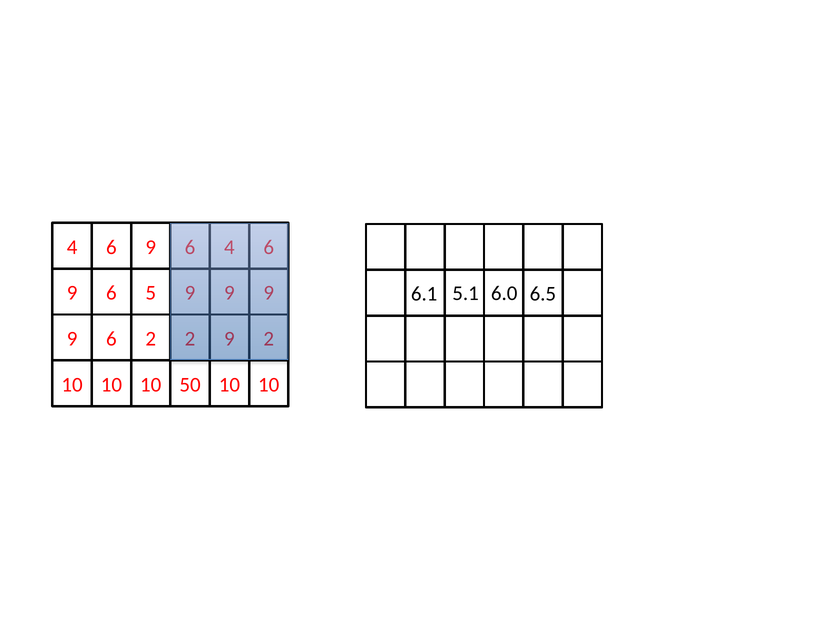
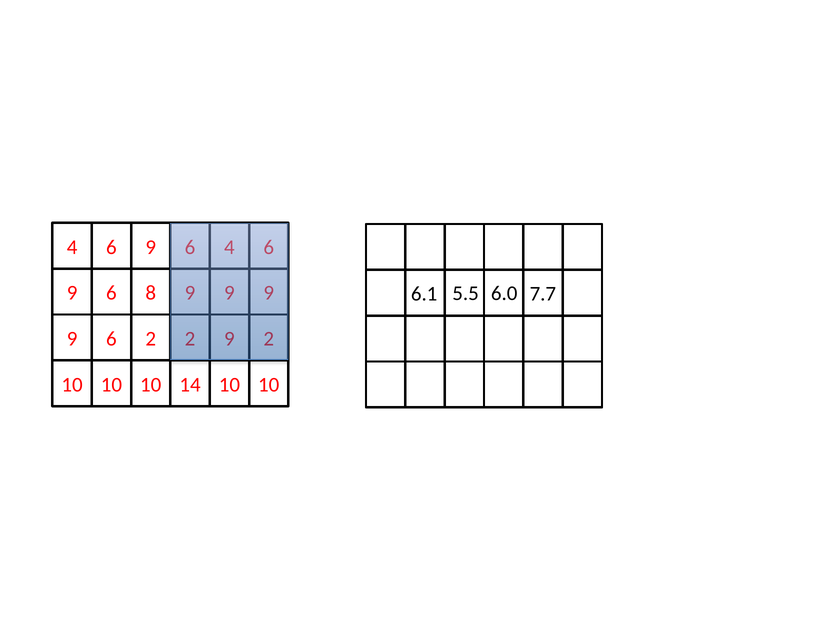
5: 5 -> 8
5.1: 5.1 -> 5.5
6.5: 6.5 -> 7.7
50: 50 -> 14
